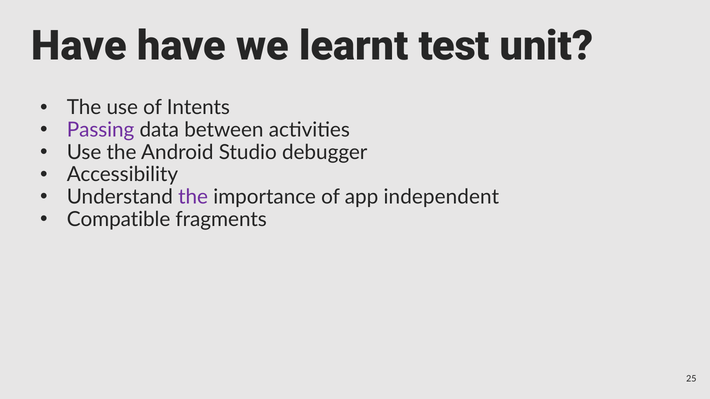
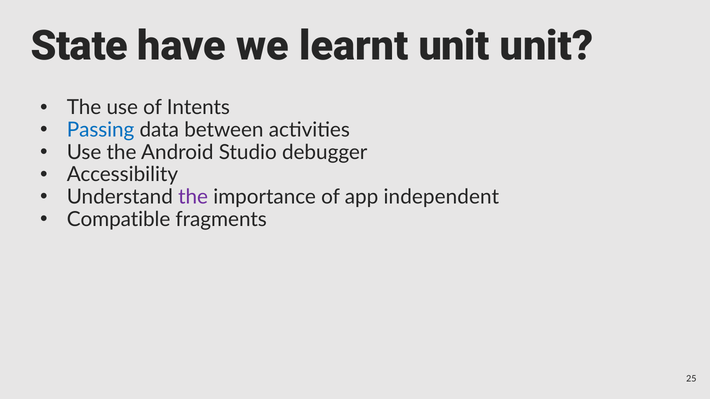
Have at (79, 46): Have -> State
learnt test: test -> unit
Passing colour: purple -> blue
